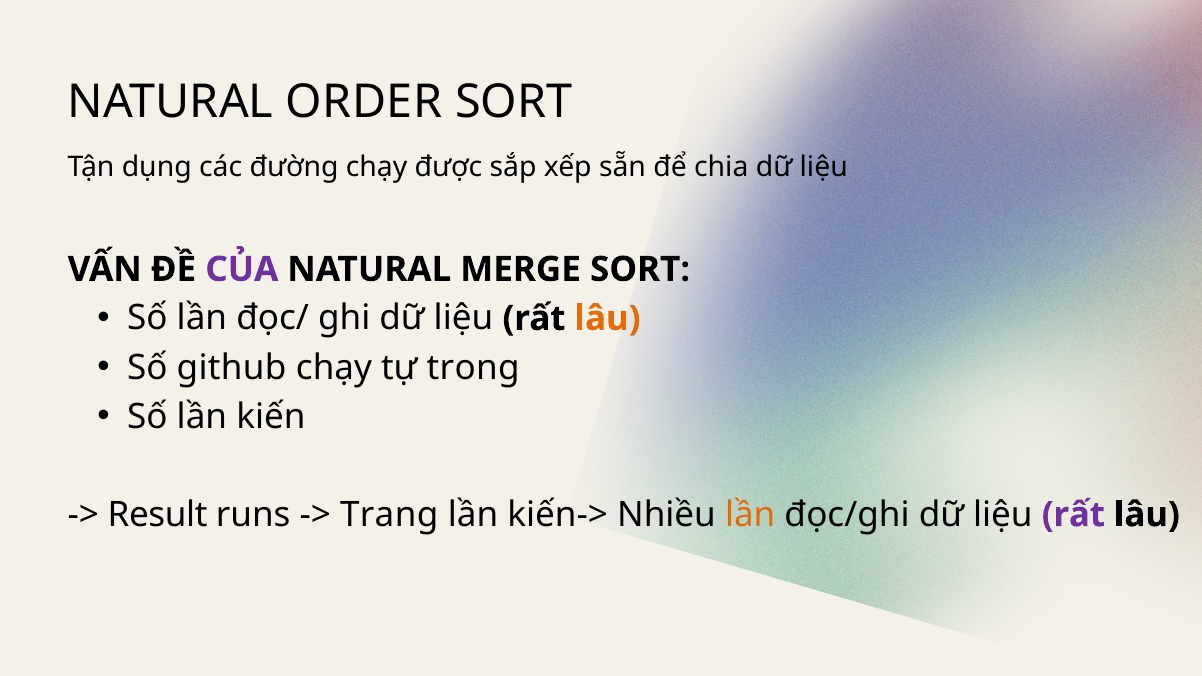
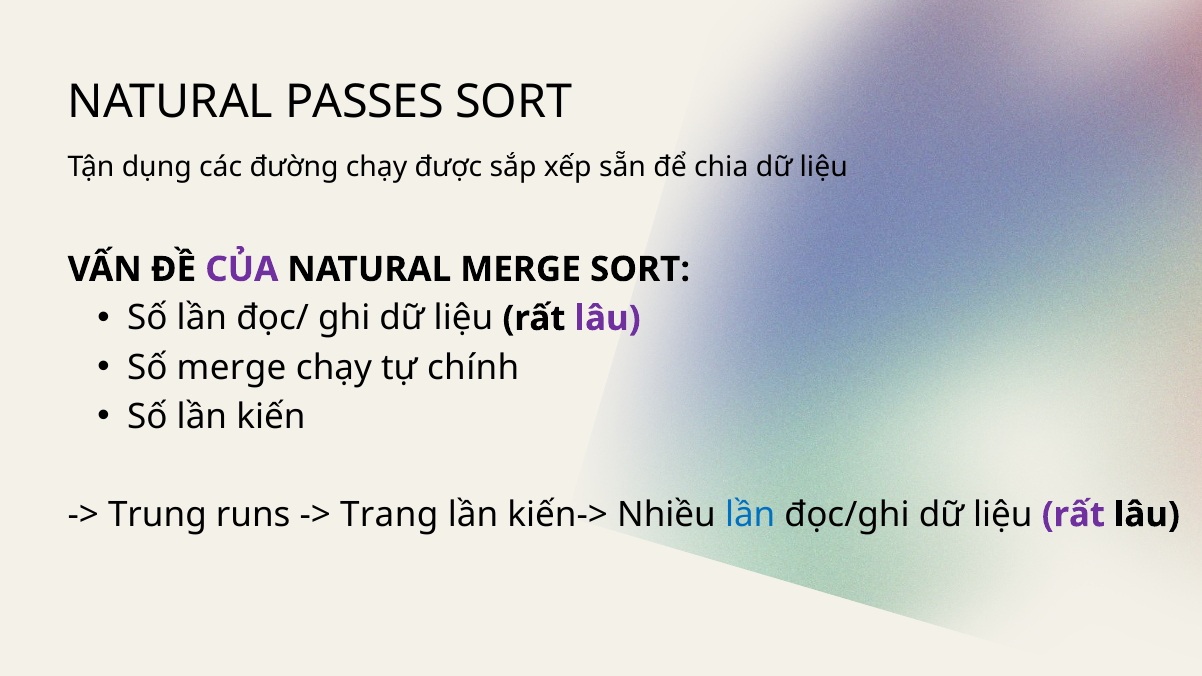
ORDER: ORDER -> PASSES
lâu at (608, 318) colour: orange -> purple
Số github: github -> merge
trong: trong -> chính
Result: Result -> Trung
lần at (750, 515) colour: orange -> blue
